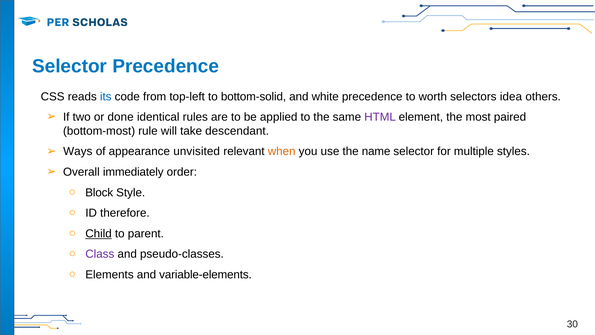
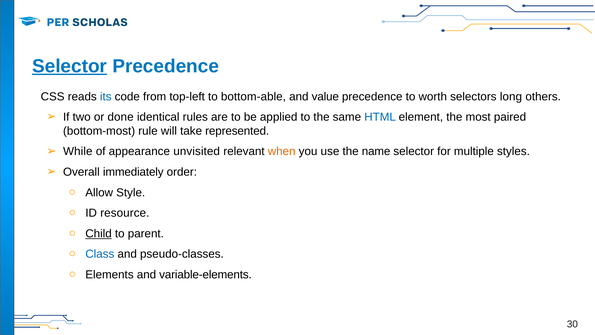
Selector at (70, 66) underline: none -> present
bottom-solid: bottom-solid -> bottom-able
white: white -> value
idea: idea -> long
HTML colour: purple -> blue
descendant: descendant -> represented
Ways: Ways -> While
Block: Block -> Allow
therefore: therefore -> resource
Class colour: purple -> blue
